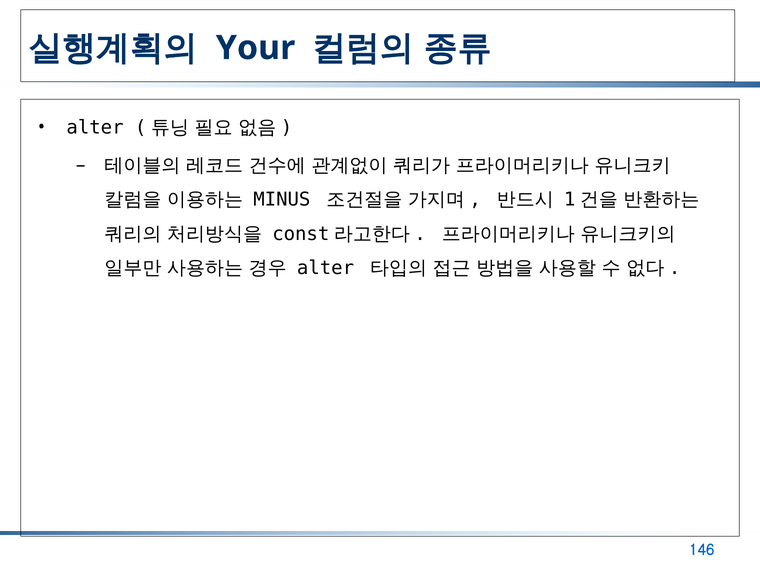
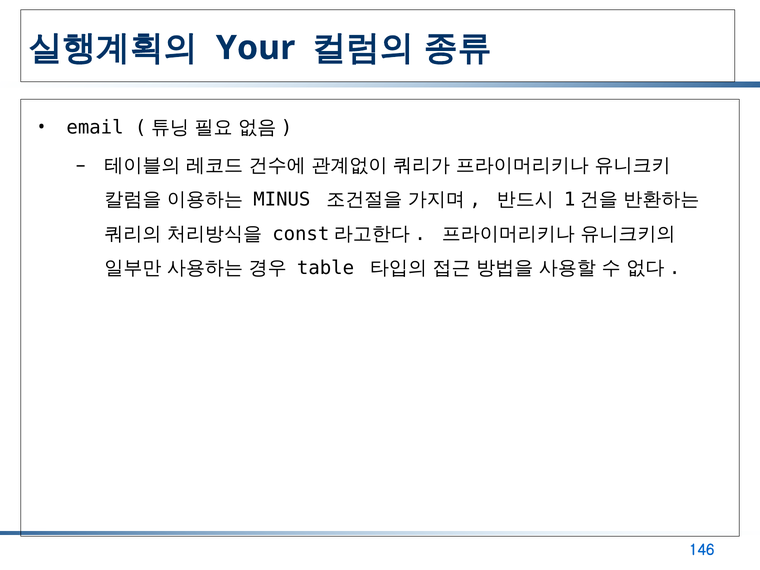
alter at (95, 127): alter -> email
alter at (326, 268): alter -> table
